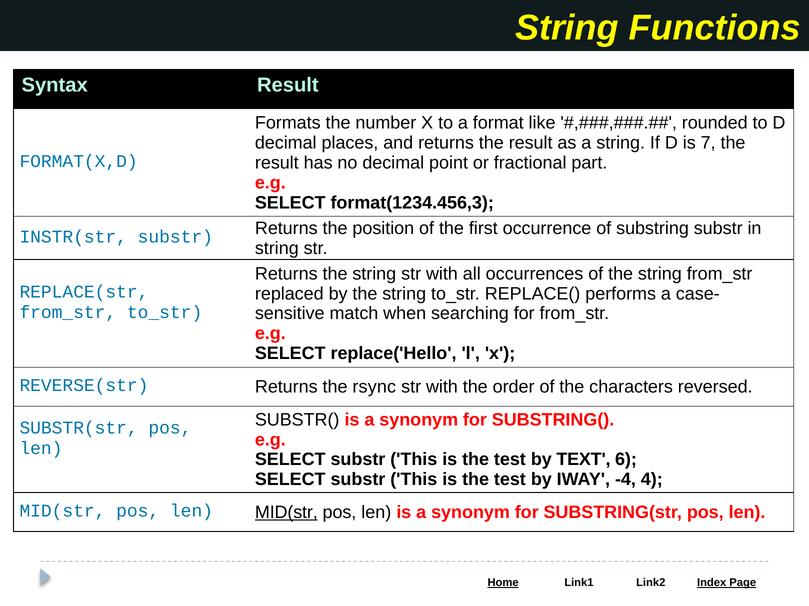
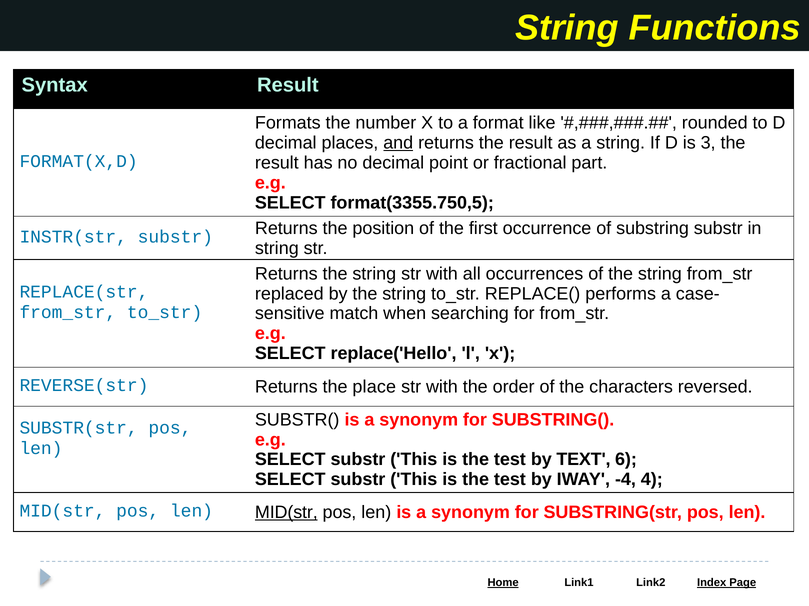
and underline: none -> present
7: 7 -> 3
format(1234.456,3: format(1234.456,3 -> format(3355.750,5
rsync: rsync -> place
